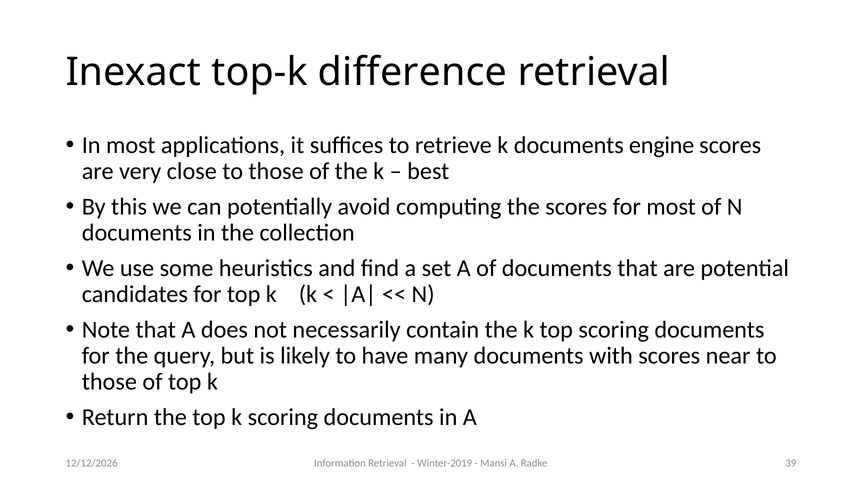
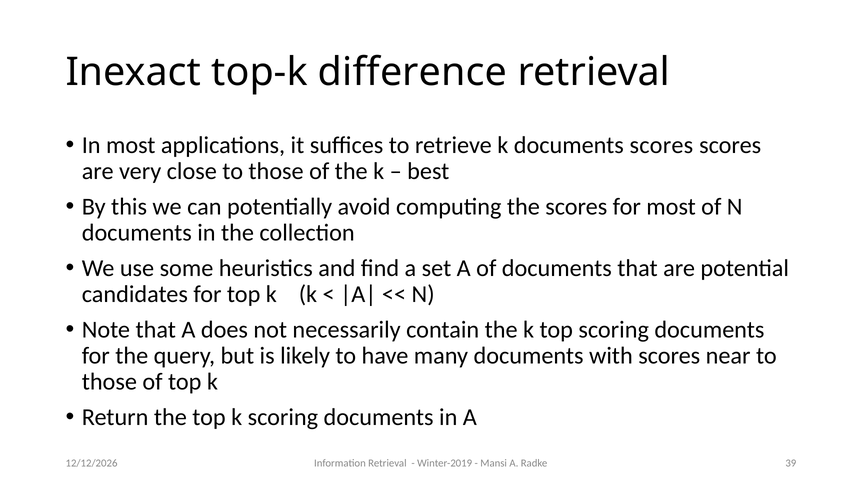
documents engine: engine -> scores
